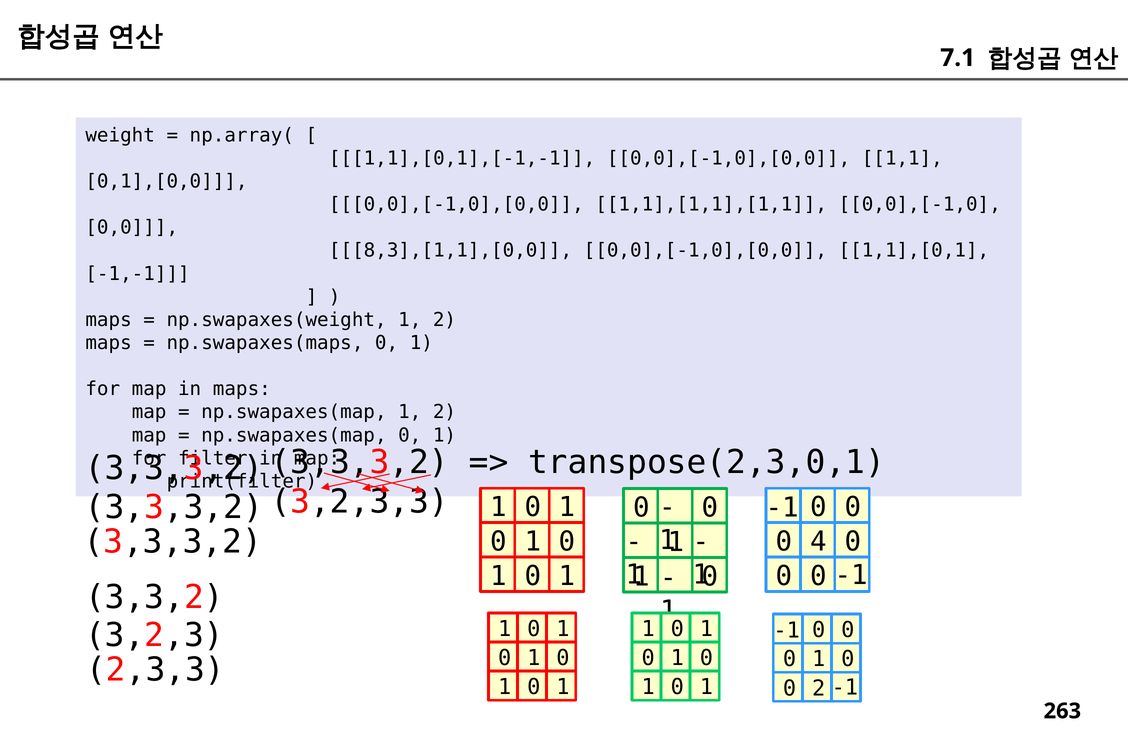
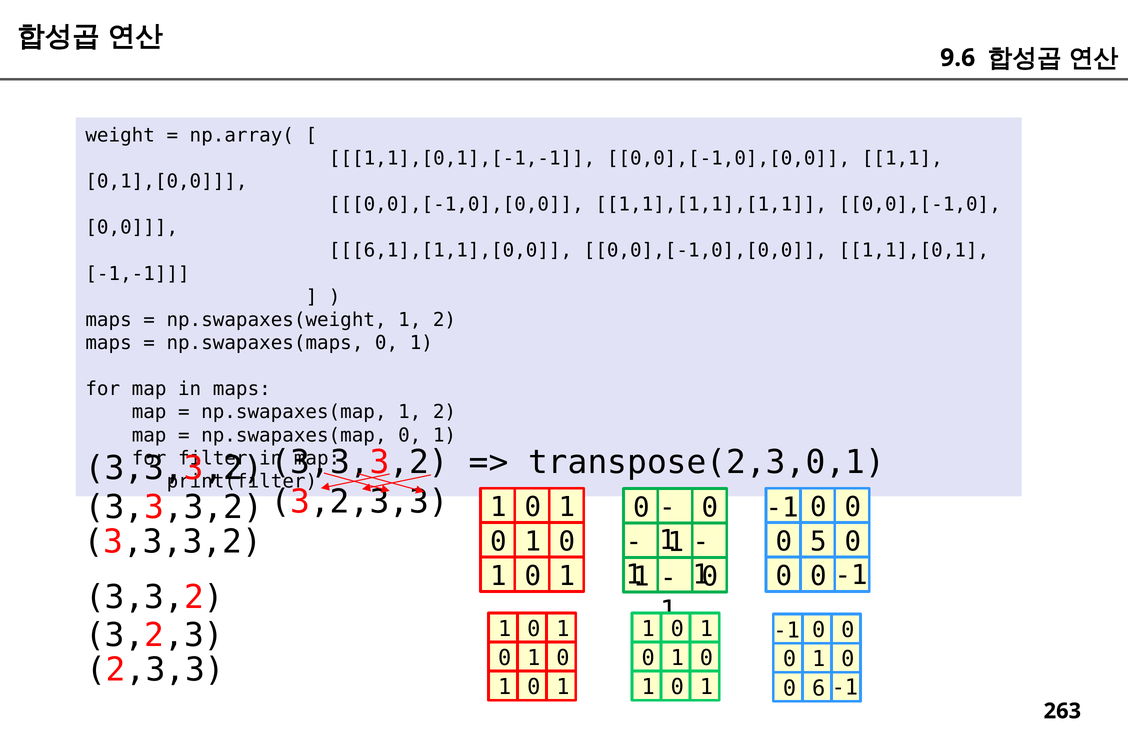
7.1: 7.1 -> 9.6
8,3],[1,1],[0,0: 8,3],[1,1],[0,0 -> 6,1],[1,1],[0,0
4: 4 -> 5
0 2: 2 -> 6
